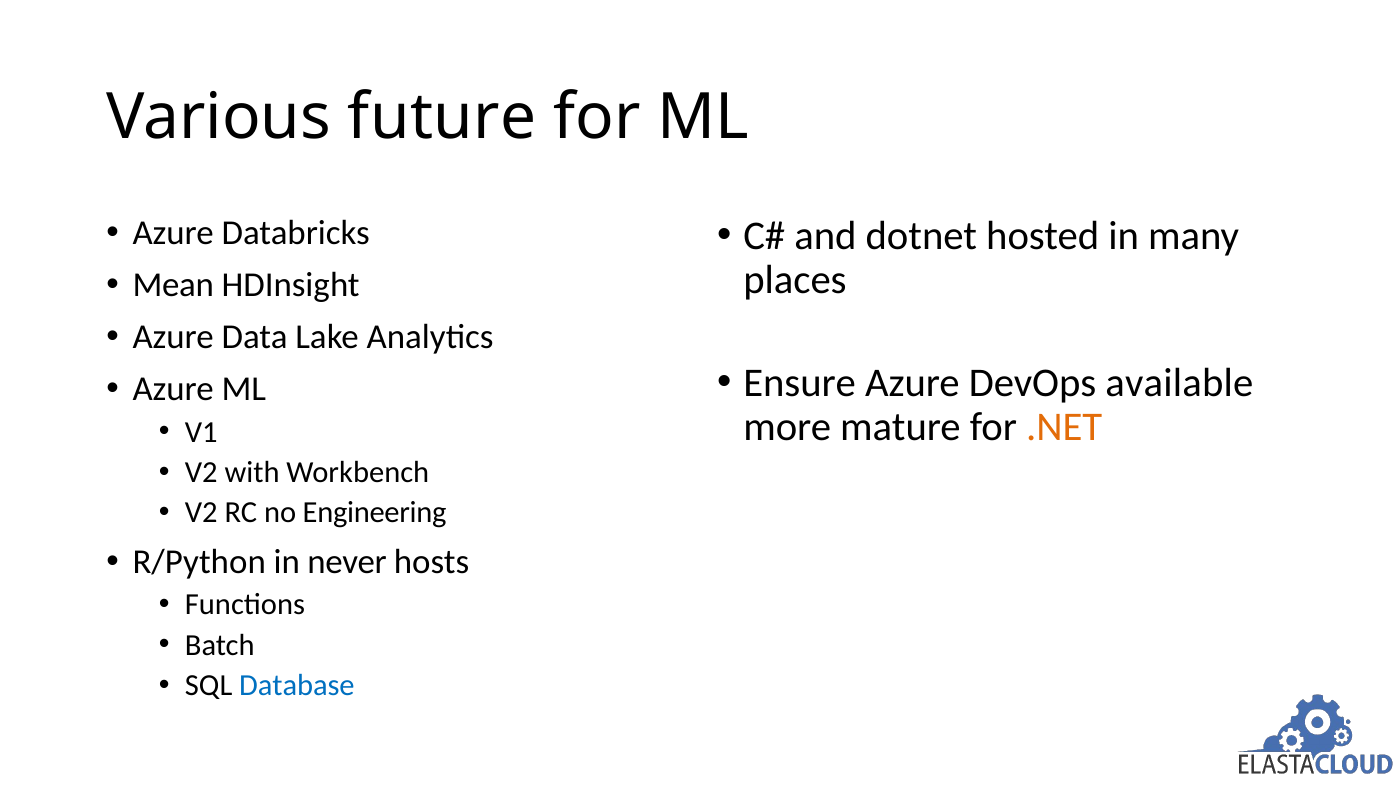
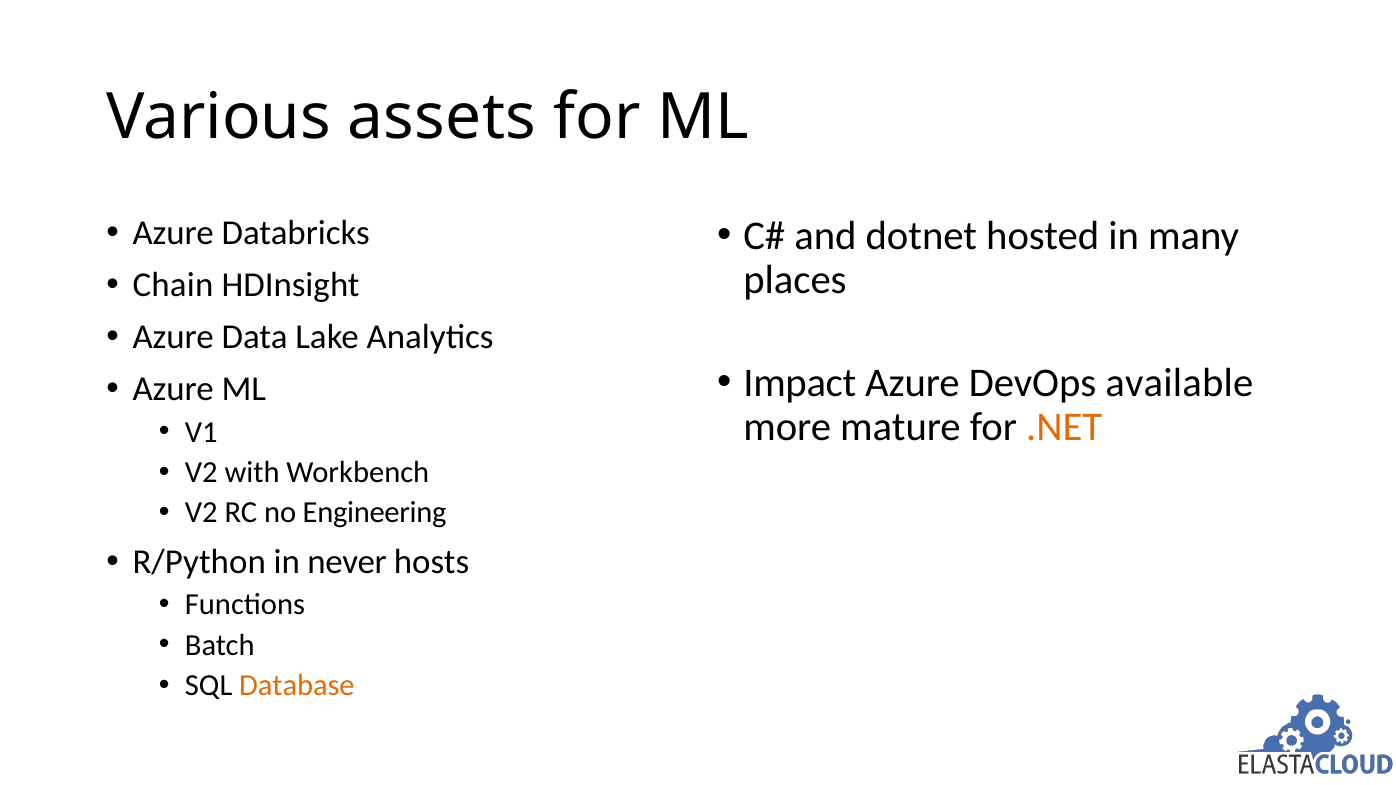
future: future -> assets
Mean: Mean -> Chain
Ensure: Ensure -> Impact
Database colour: blue -> orange
